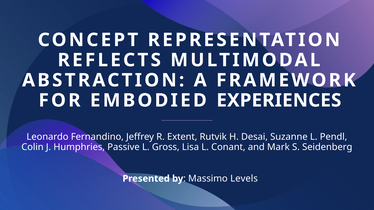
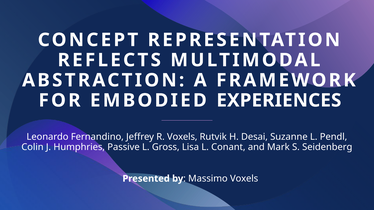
R Extent: Extent -> Voxels
Massimo Levels: Levels -> Voxels
